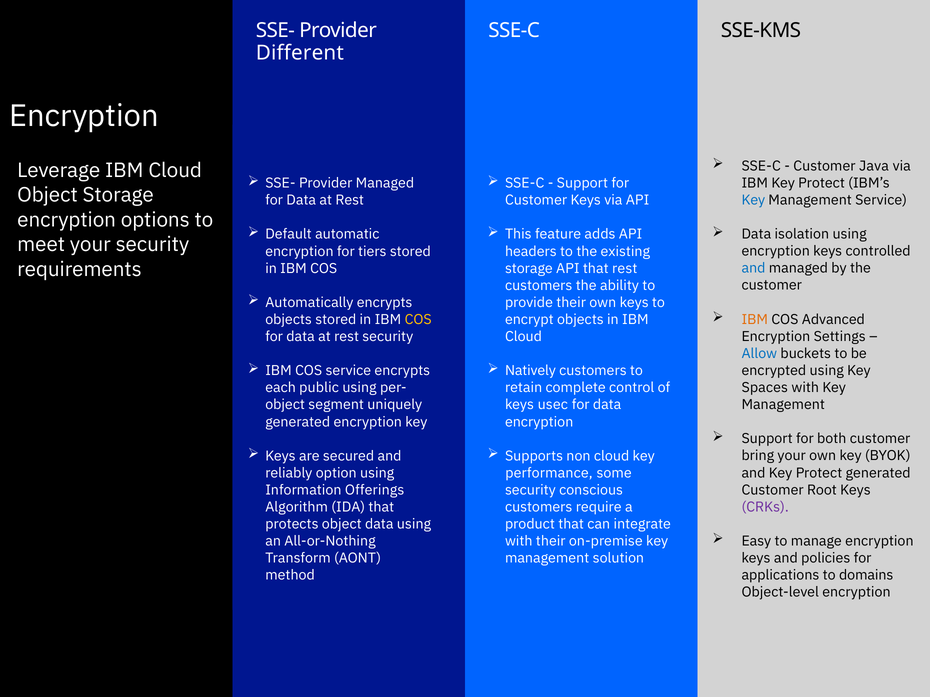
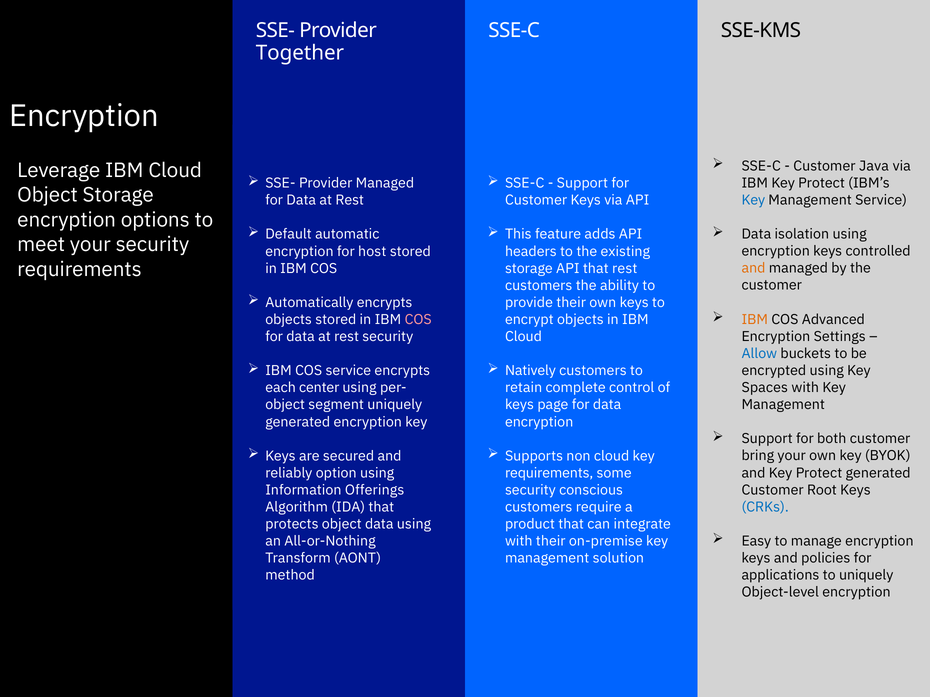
Different: Different -> Together
tiers: tiers -> host
and at (753, 268) colour: blue -> orange
COS at (418, 320) colour: yellow -> pink
public: public -> center
usec: usec -> page
performance at (549, 473): performance -> requirements
CRKs colour: purple -> blue
to domains: domains -> uniquely
